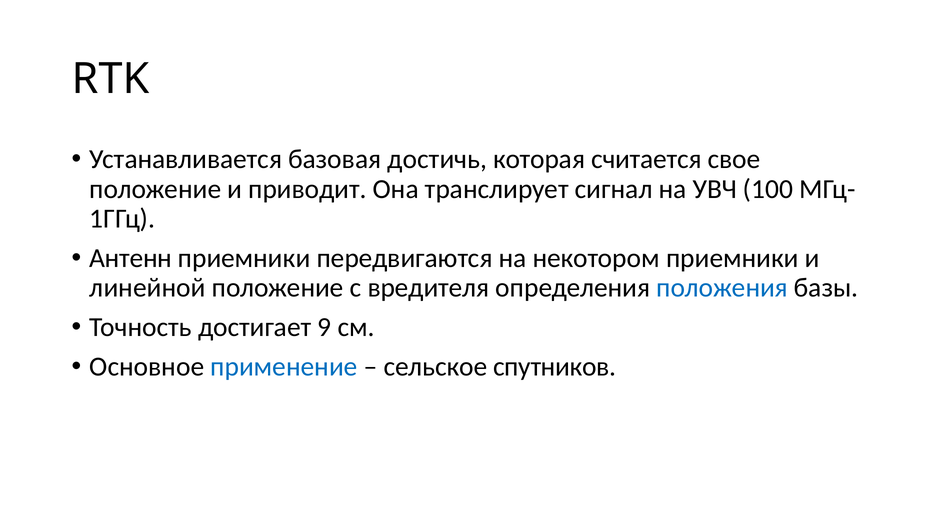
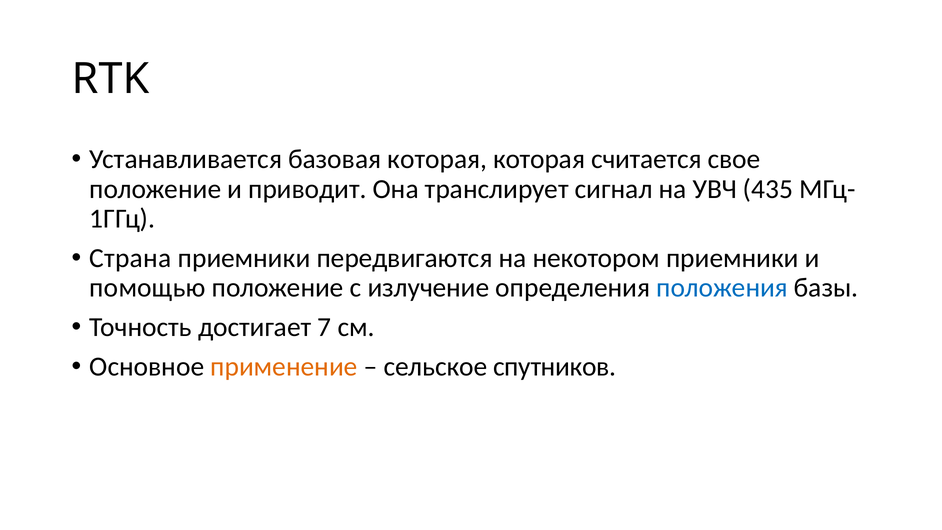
базовая достичь: достичь -> которая
100: 100 -> 435
Антенн: Антенн -> Страна
линейной: линейной -> помощью
вредителя: вредителя -> излучение
9: 9 -> 7
применение colour: blue -> orange
